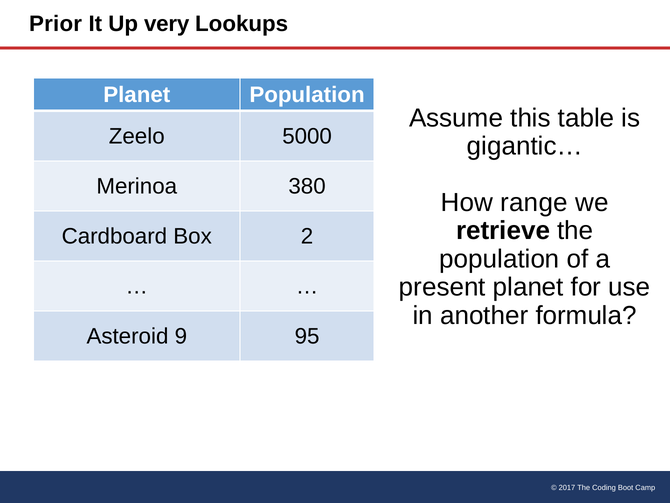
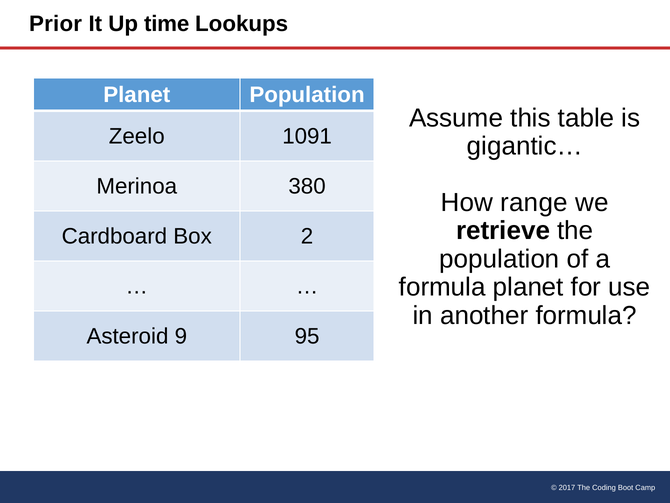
very: very -> time
5000: 5000 -> 1091
present at (442, 287): present -> formula
